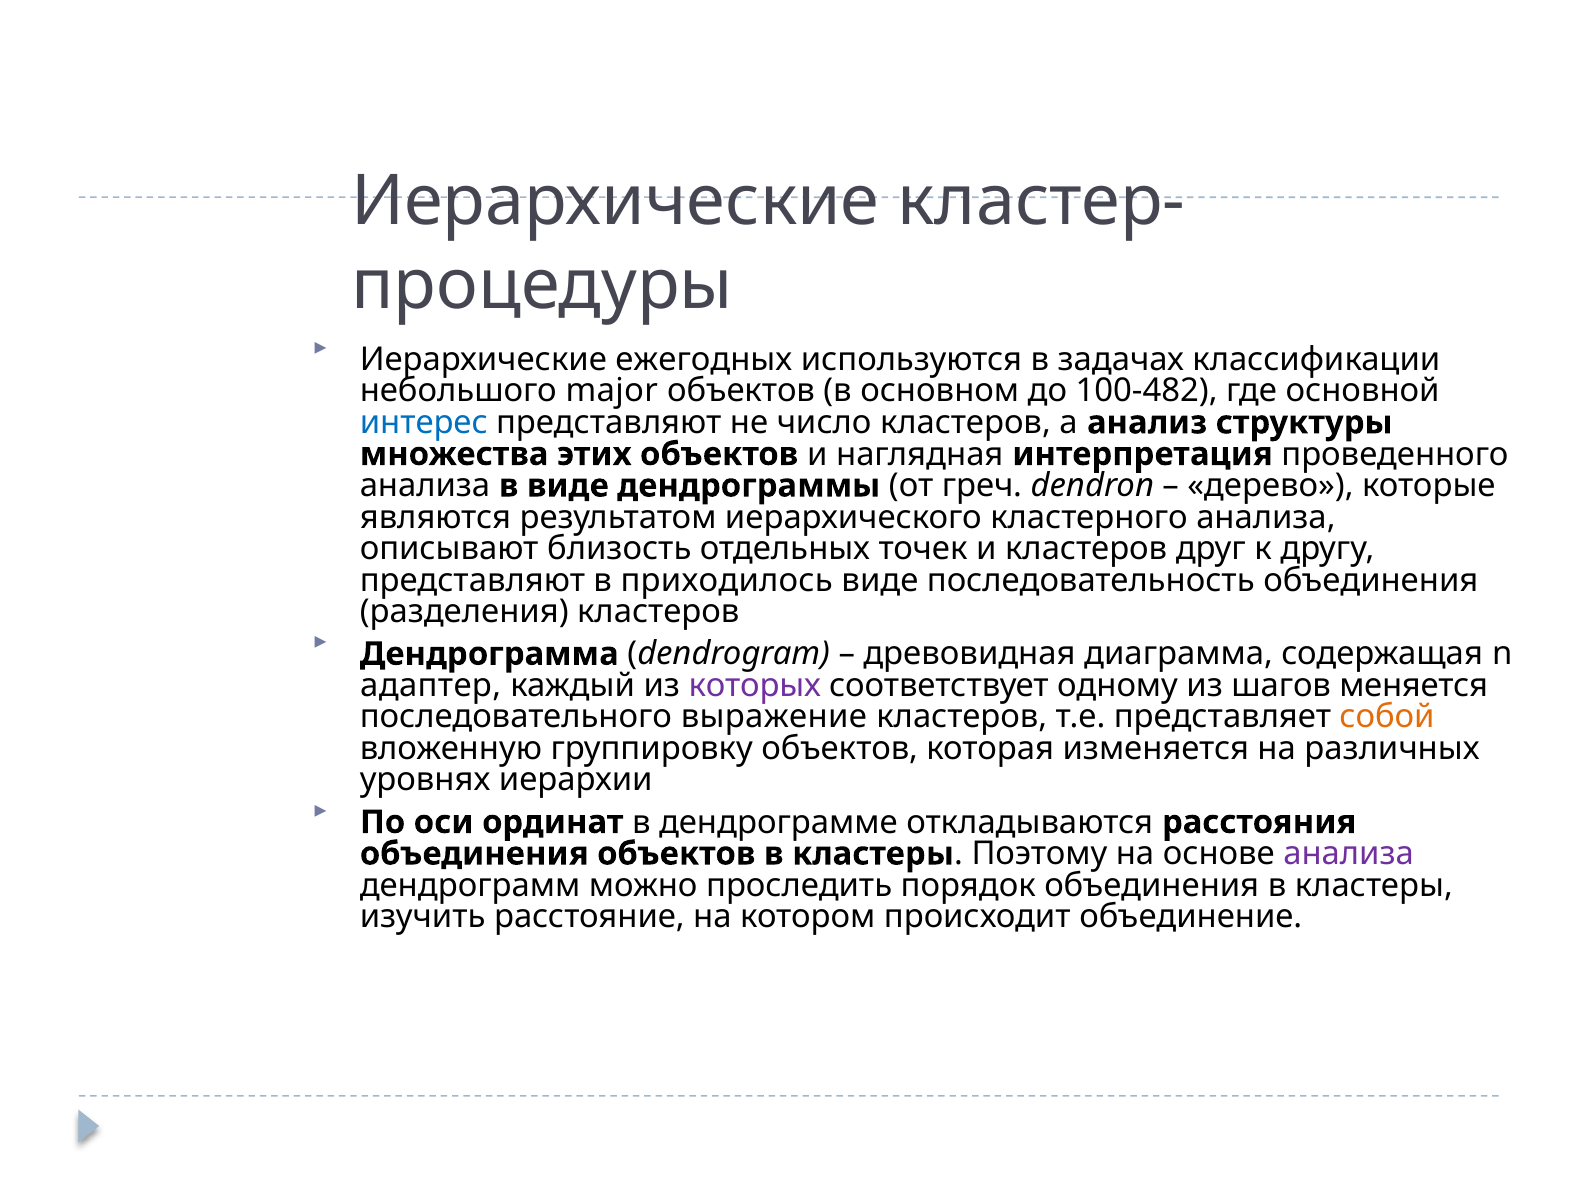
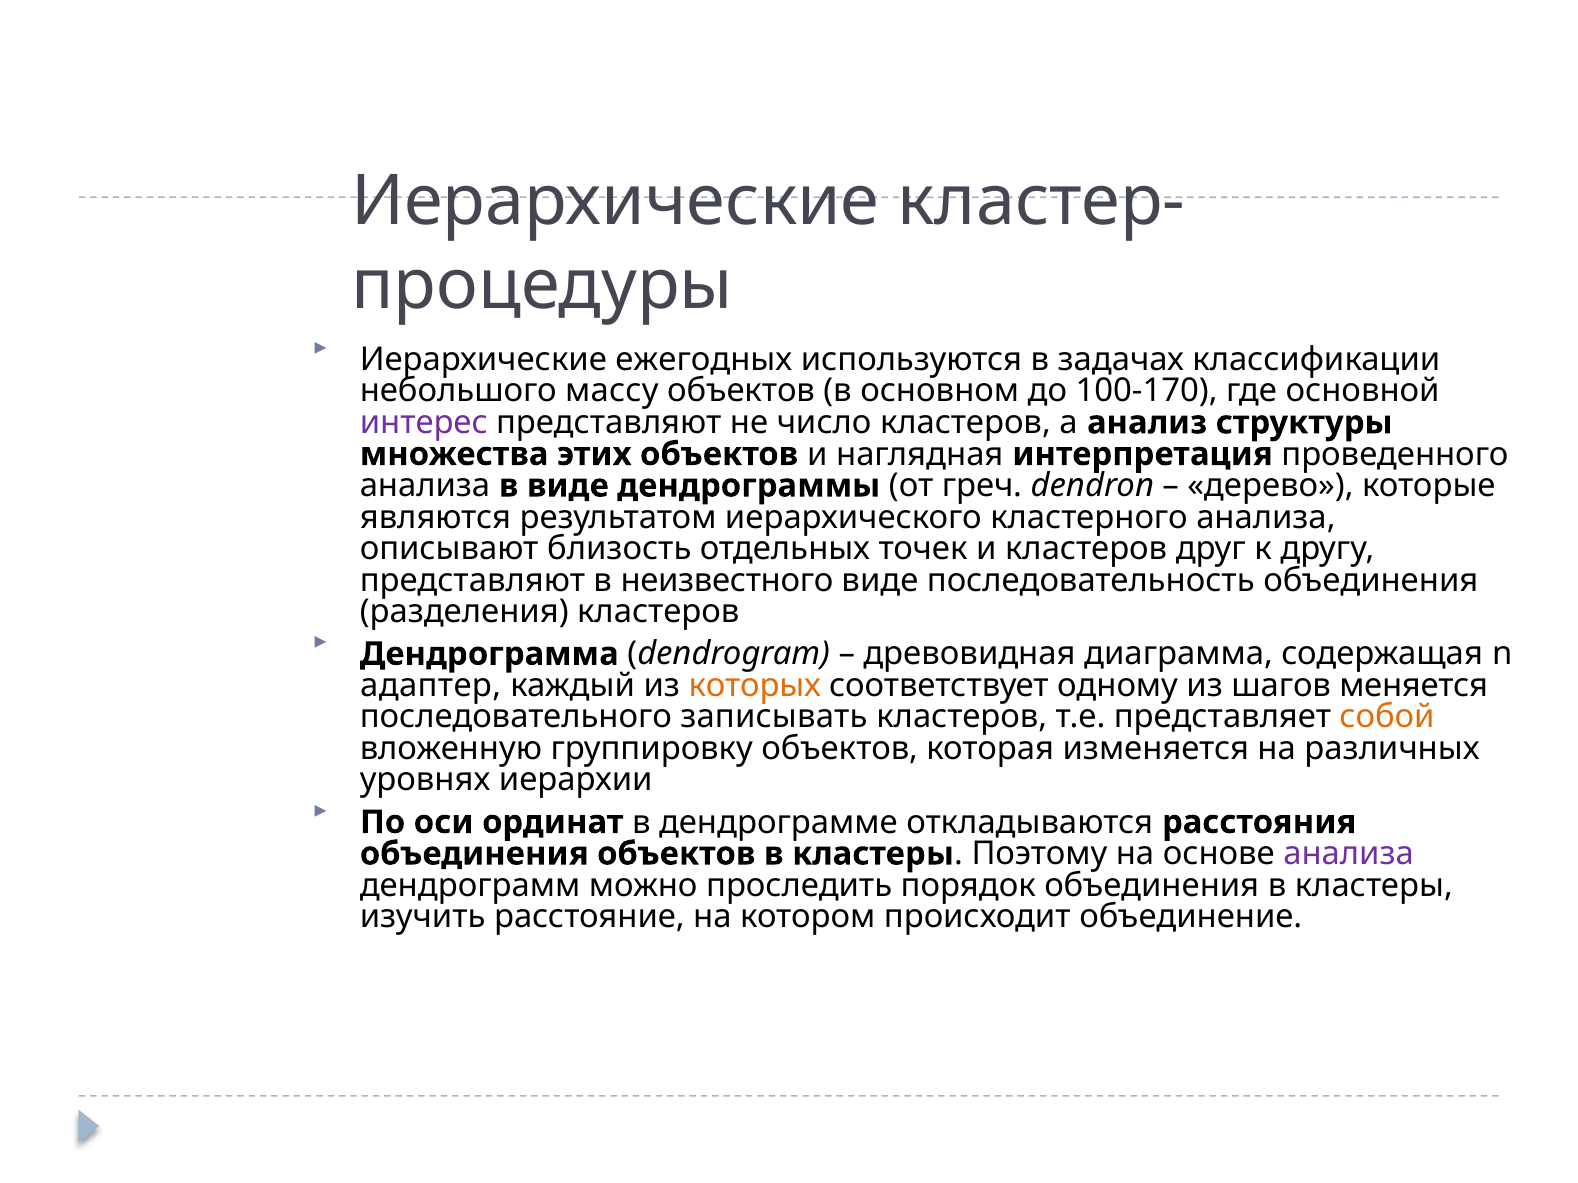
major: major -> массу
100-482: 100-482 -> 100-170
интерес colour: blue -> purple
приходилось: приходилось -> неизвестного
которых colour: purple -> orange
выражение: выражение -> записывать
